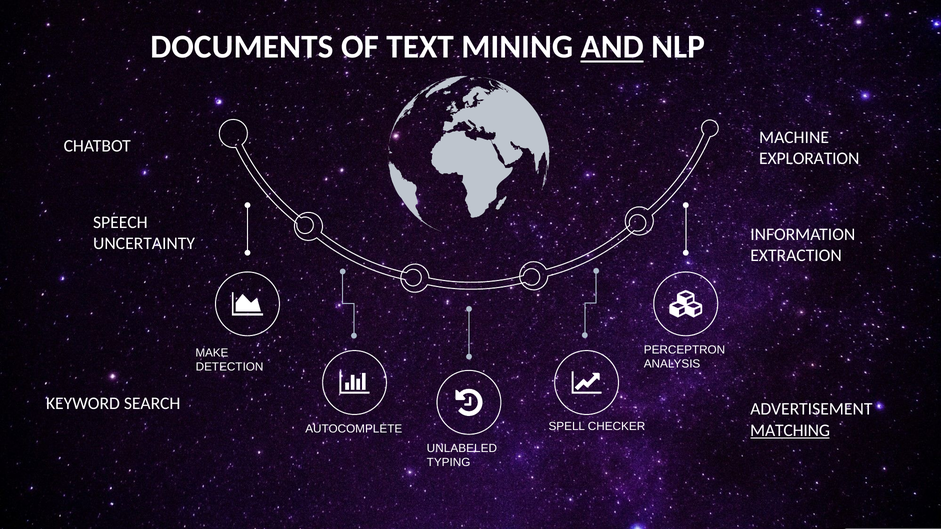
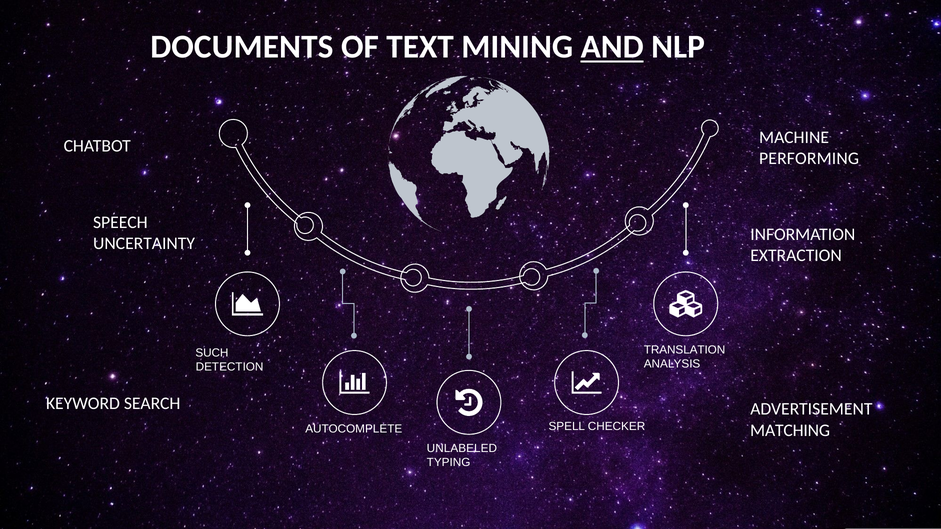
EXPLORATION: EXPLORATION -> PERFORMING
PERCEPTRON: PERCEPTRON -> TRANSLATION
MAKE: MAKE -> SUCH
MATCHING underline: present -> none
